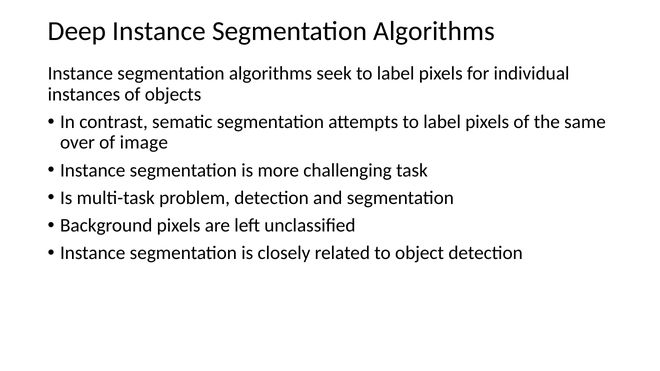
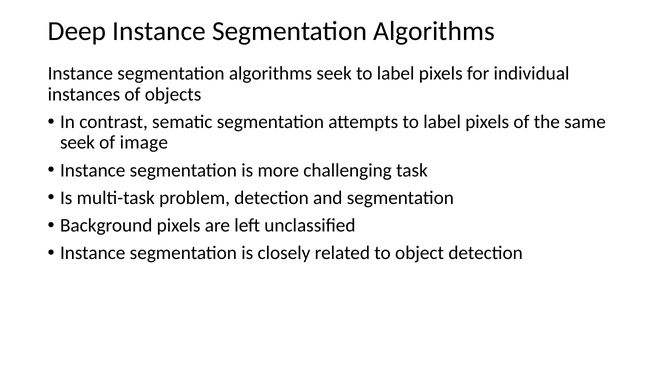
over at (77, 143): over -> seek
